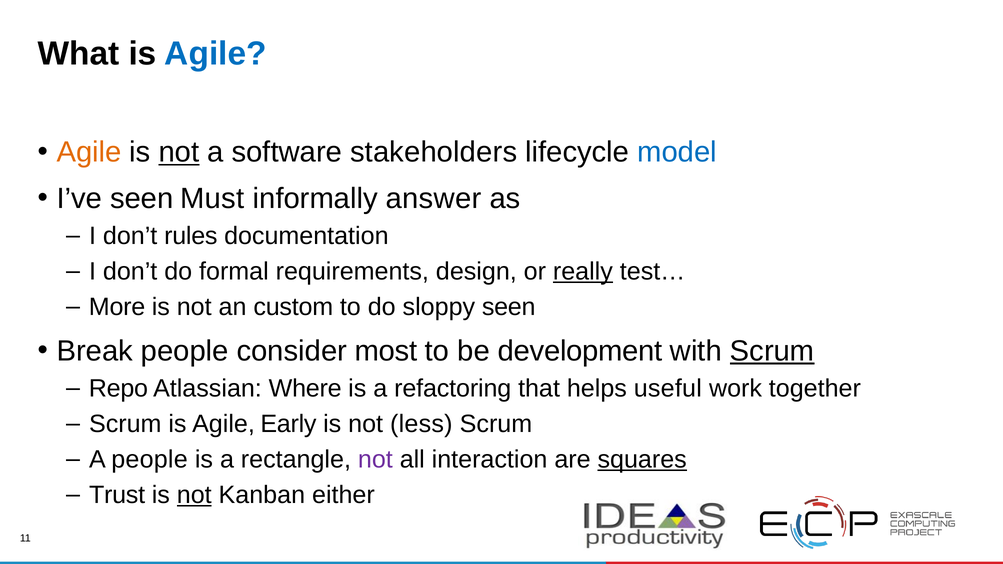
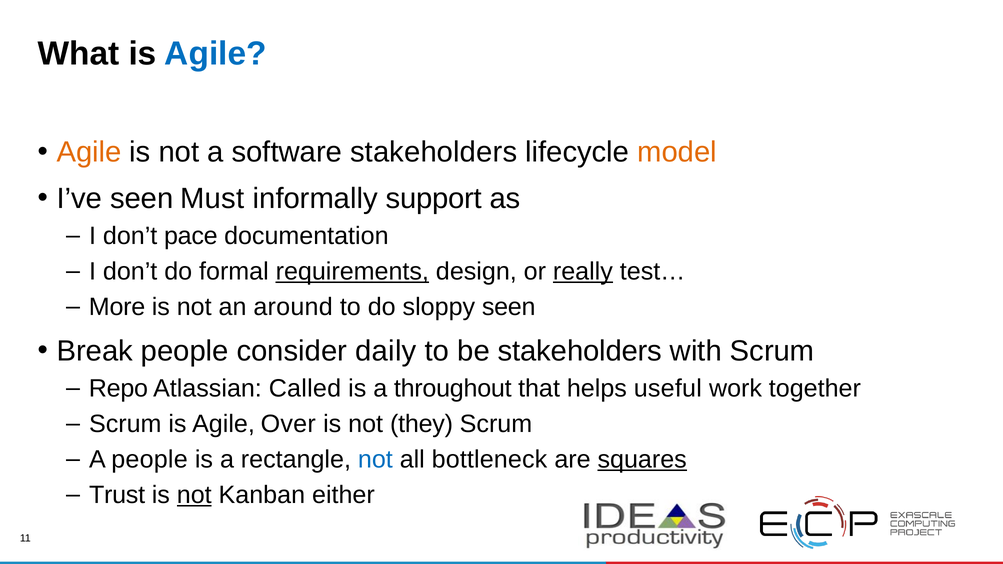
not at (179, 152) underline: present -> none
model colour: blue -> orange
answer: answer -> support
rules: rules -> pace
requirements underline: none -> present
custom: custom -> around
most: most -> daily
be development: development -> stakeholders
Scrum at (772, 351) underline: present -> none
Where: Where -> Called
refactoring: refactoring -> throughout
Early: Early -> Over
less: less -> they
not at (375, 460) colour: purple -> blue
interaction: interaction -> bottleneck
